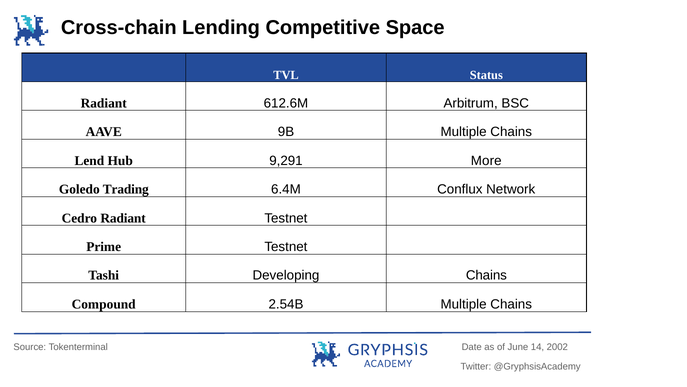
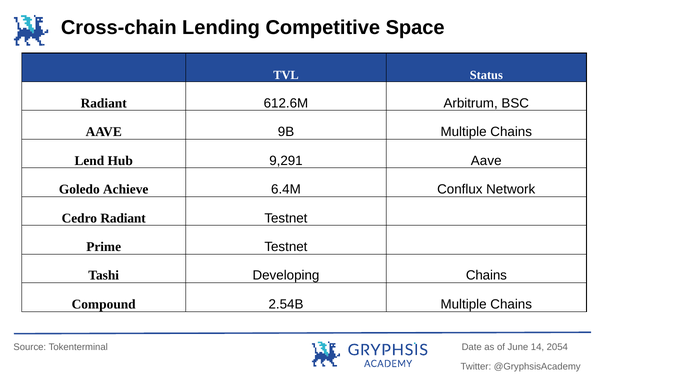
9,291 More: More -> Aave
Trading: Trading -> Achieve
2002: 2002 -> 2054
